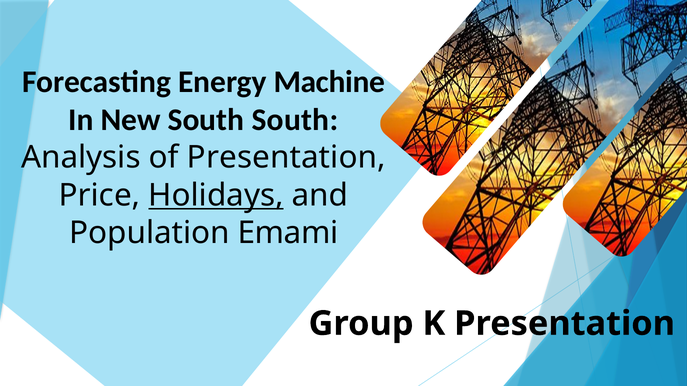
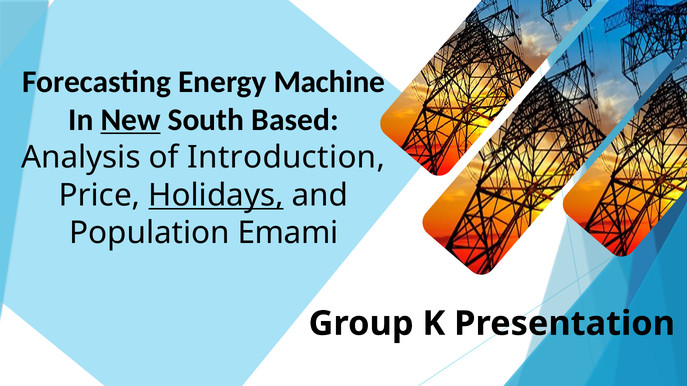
New underline: none -> present
South South: South -> Based
of Presentation: Presentation -> Introduction
